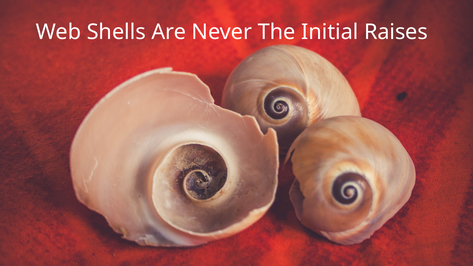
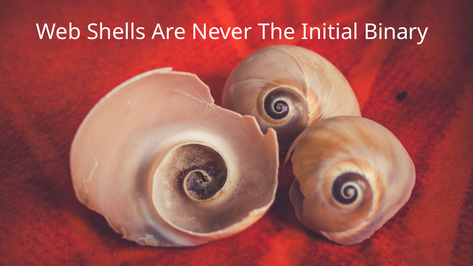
Raises: Raises -> Binary
